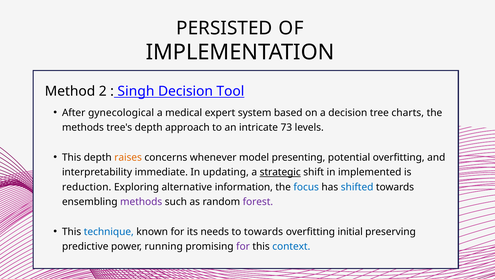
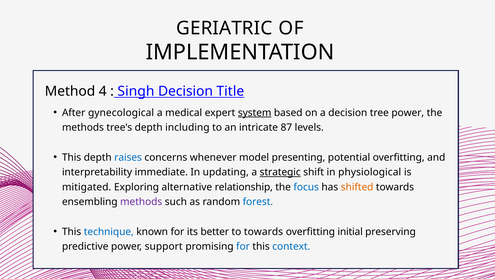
PERSISTED: PERSISTED -> GERIATRIC
2: 2 -> 4
Tool: Tool -> Title
system underline: none -> present
tree charts: charts -> power
approach: approach -> including
73: 73 -> 87
raises colour: orange -> blue
implemented: implemented -> physiological
reduction: reduction -> mitigated
information: information -> relationship
shifted colour: blue -> orange
forest colour: purple -> blue
needs: needs -> better
running: running -> support
for at (243, 246) colour: purple -> blue
